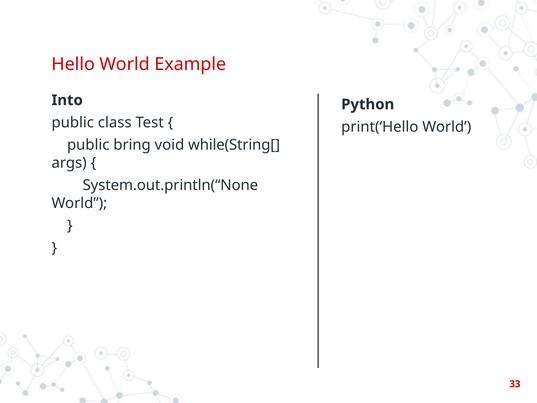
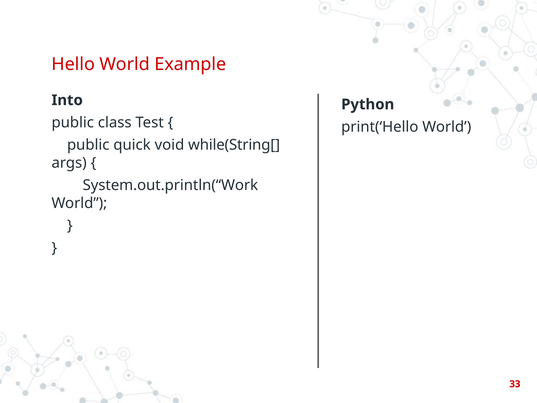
bring: bring -> quick
System.out.println(“None: System.out.println(“None -> System.out.println(“Work
